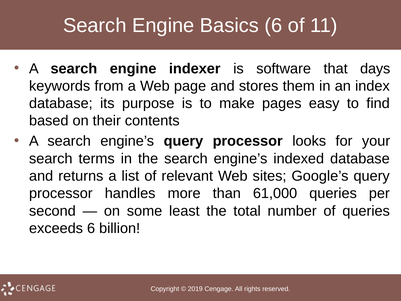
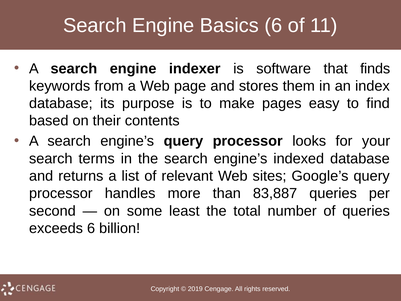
days: days -> finds
61,000: 61,000 -> 83,887
